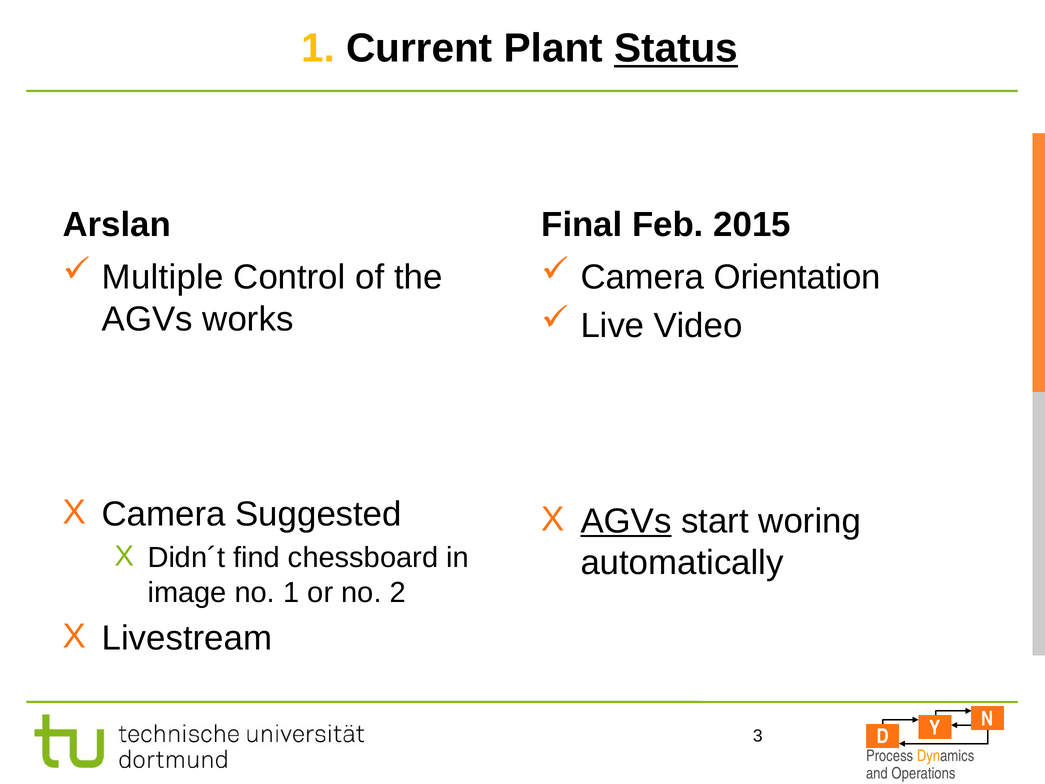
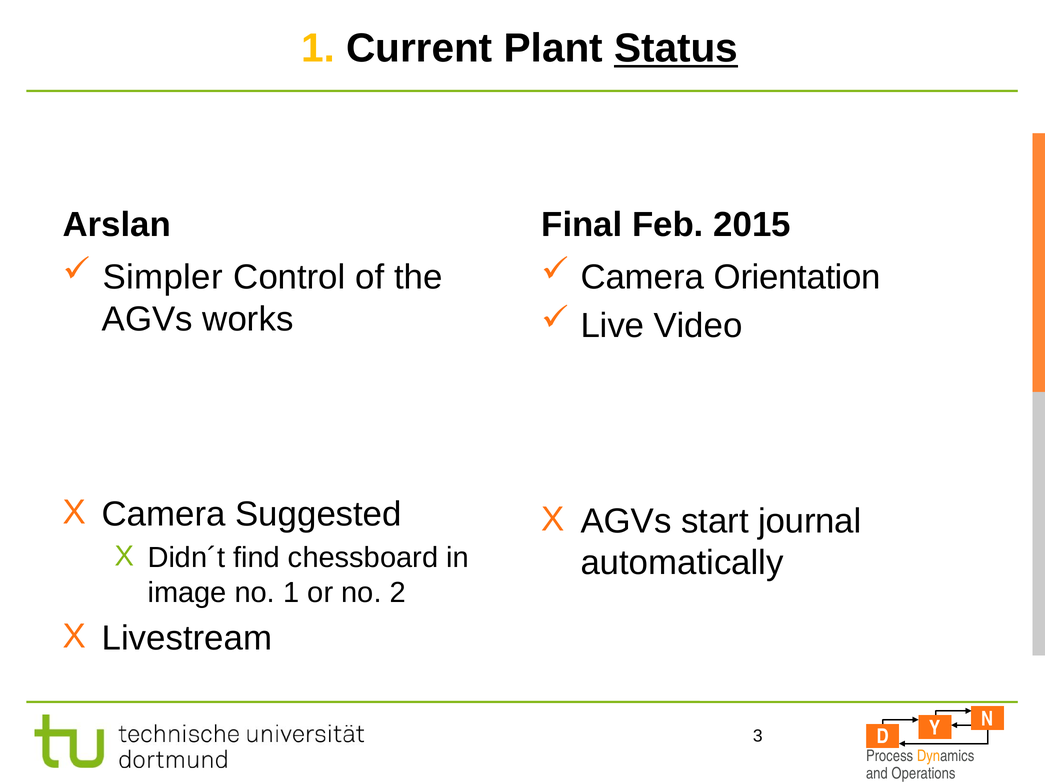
Multiple: Multiple -> Simpler
AGVs at (626, 521) underline: present -> none
woring: woring -> journal
